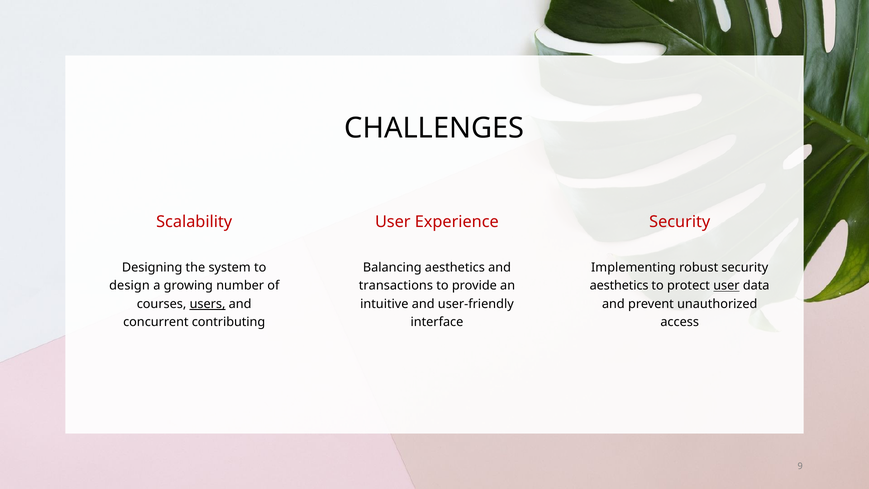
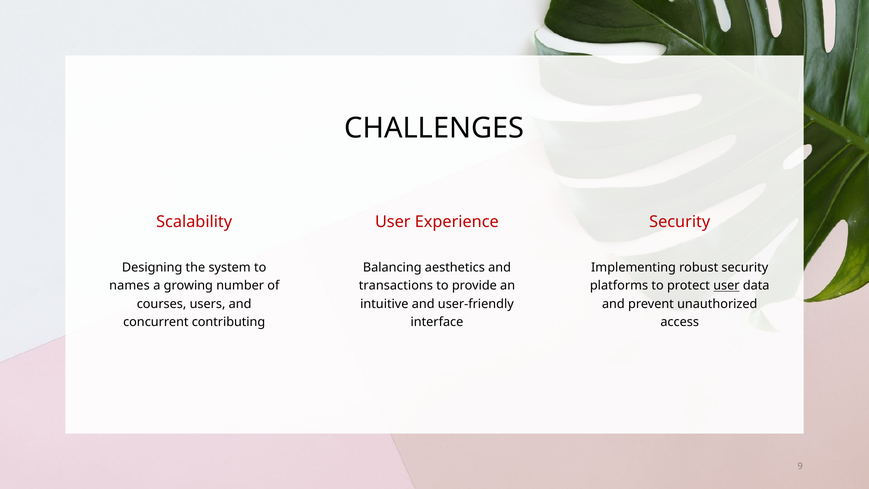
design: design -> names
aesthetics at (619, 286): aesthetics -> platforms
users underline: present -> none
